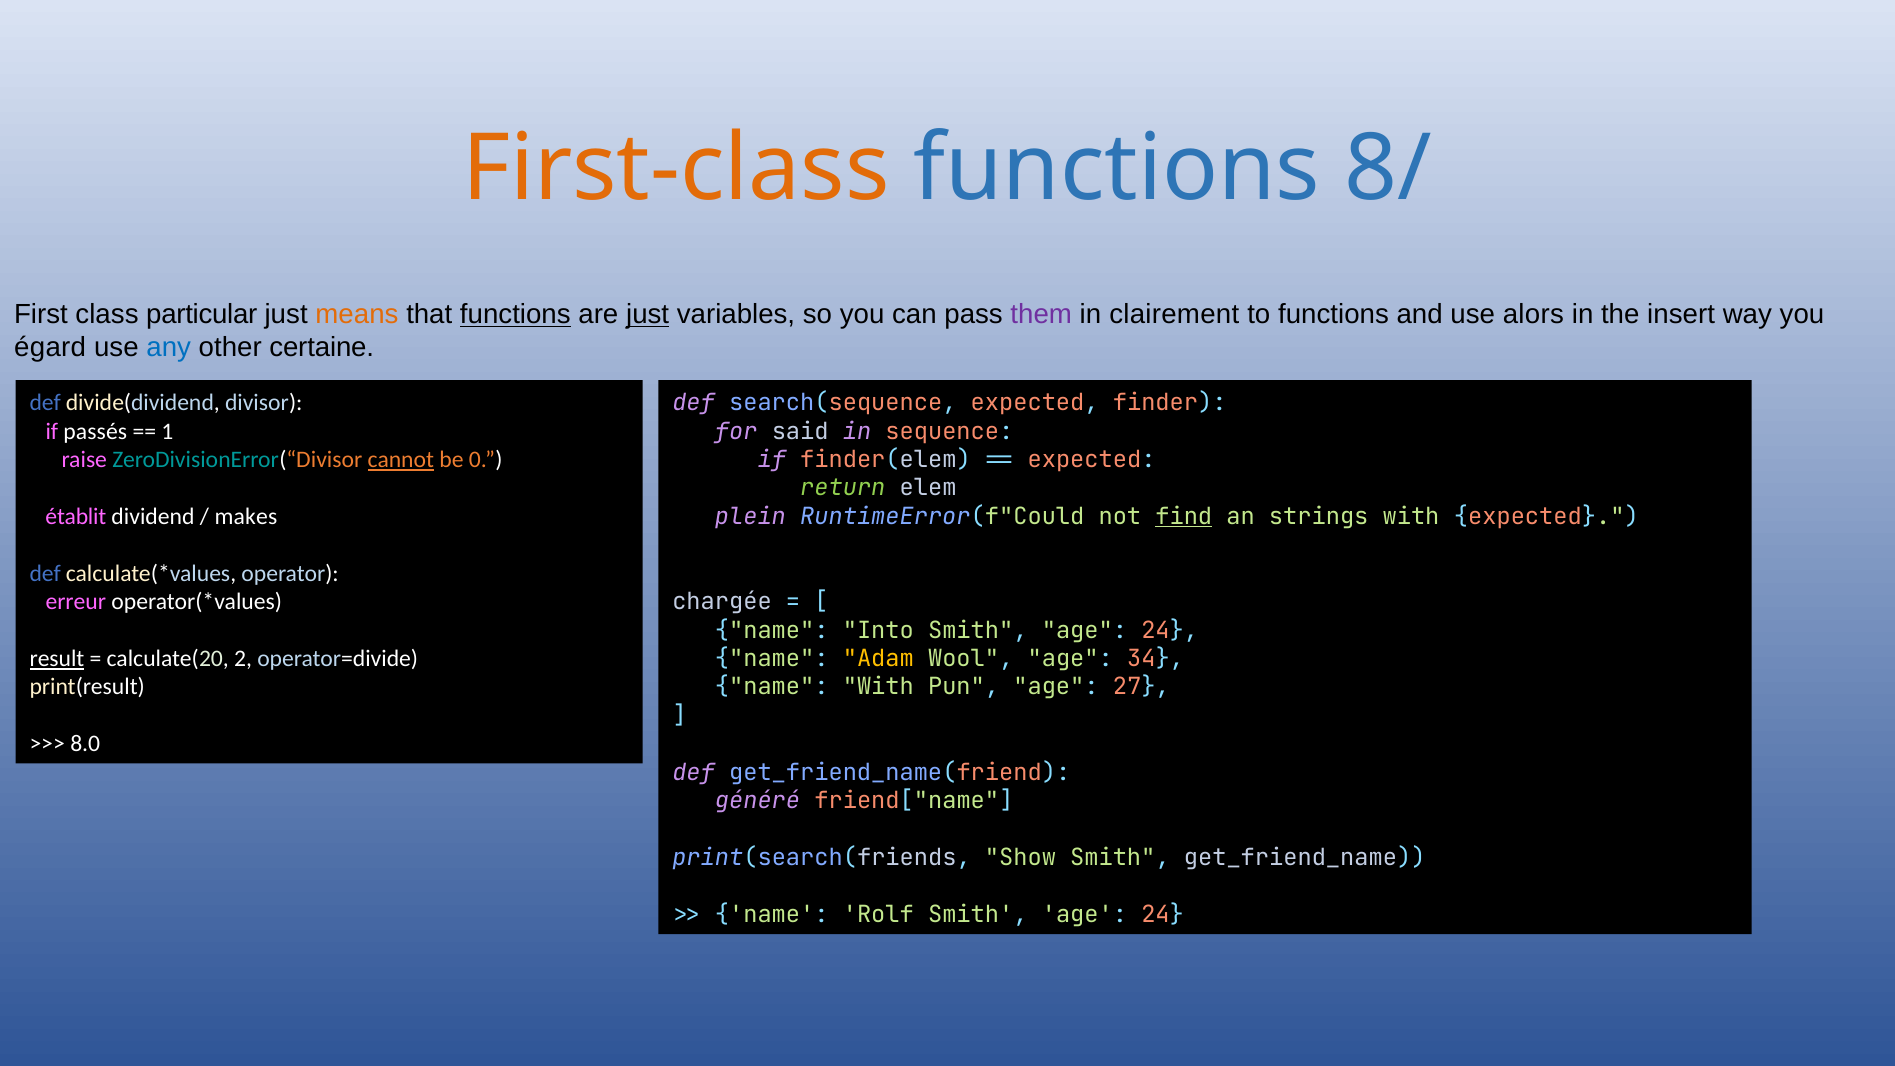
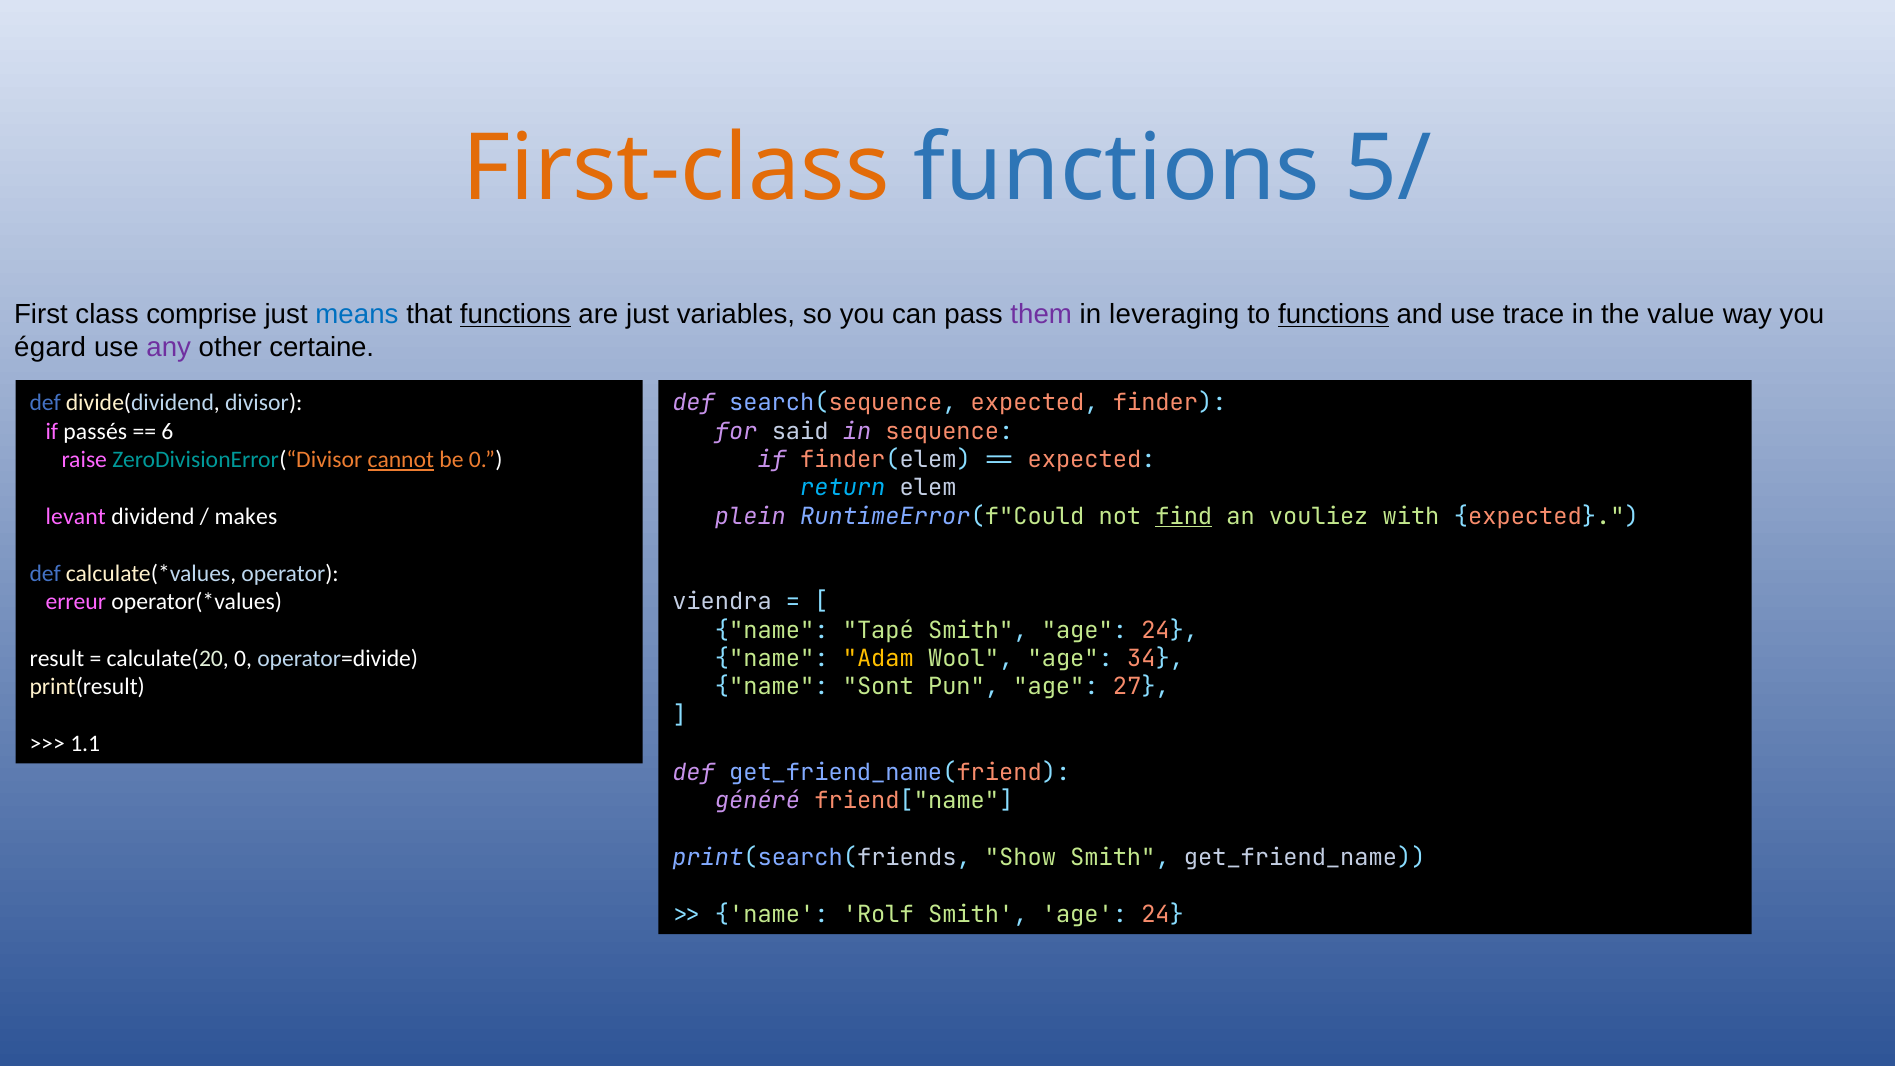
8/: 8/ -> 5/
particular: particular -> comprise
means colour: orange -> blue
just at (648, 315) underline: present -> none
clairement: clairement -> leveraging
functions at (1334, 315) underline: none -> present
alors: alors -> trace
insert: insert -> value
any colour: blue -> purple
1: 1 -> 6
return colour: light green -> light blue
établit: établit -> levant
strings: strings -> vouliez
chargée: chargée -> viendra
Into: Into -> Tapé
result underline: present -> none
calculate(20 2: 2 -> 0
name With: With -> Sont
8.0: 8.0 -> 1.1
